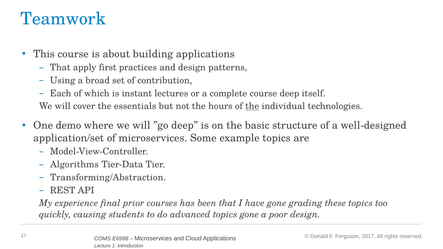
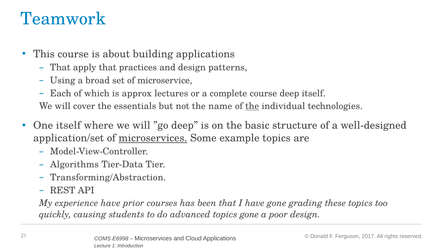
apply first: first -> that
contribution: contribution -> microservice
instant: instant -> approx
hours: hours -> name
One demo: demo -> itself
microservices at (153, 138) underline: none -> present
experience final: final -> have
